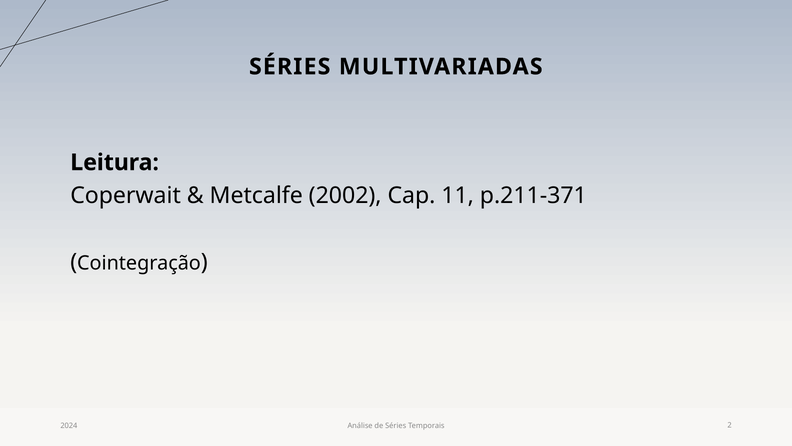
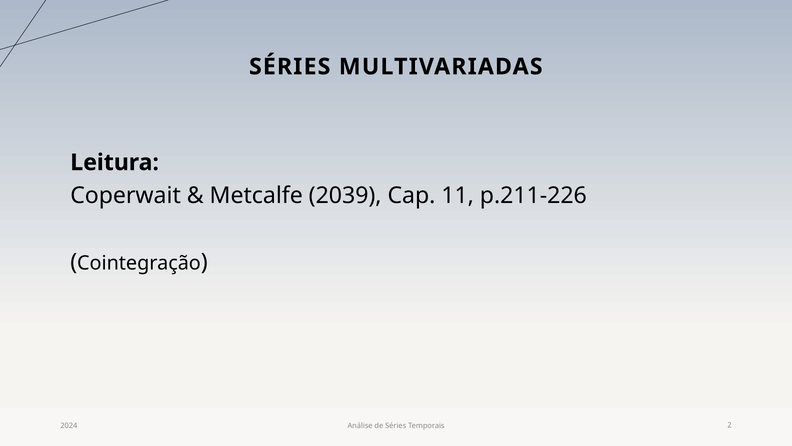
2002: 2002 -> 2039
p.211-371: p.211-371 -> p.211-226
